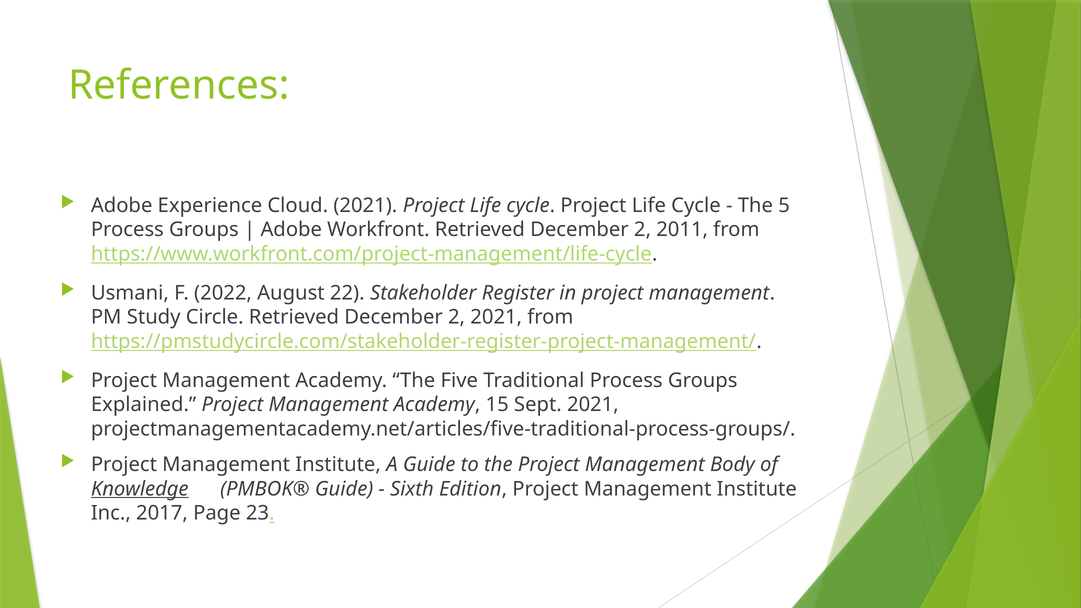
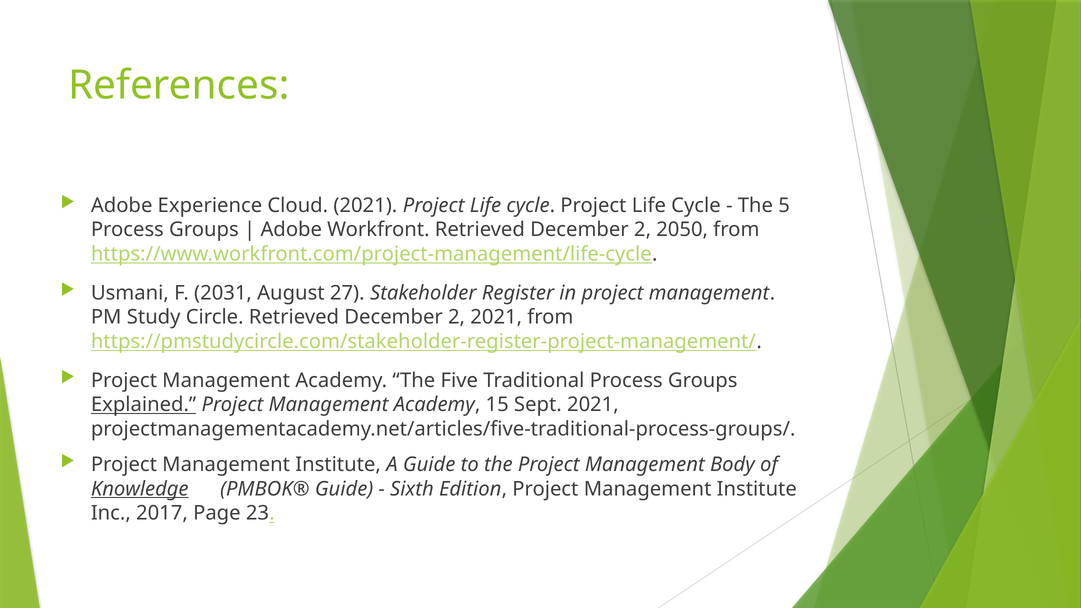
2011: 2011 -> 2050
2022: 2022 -> 2031
22: 22 -> 27
Explained underline: none -> present
